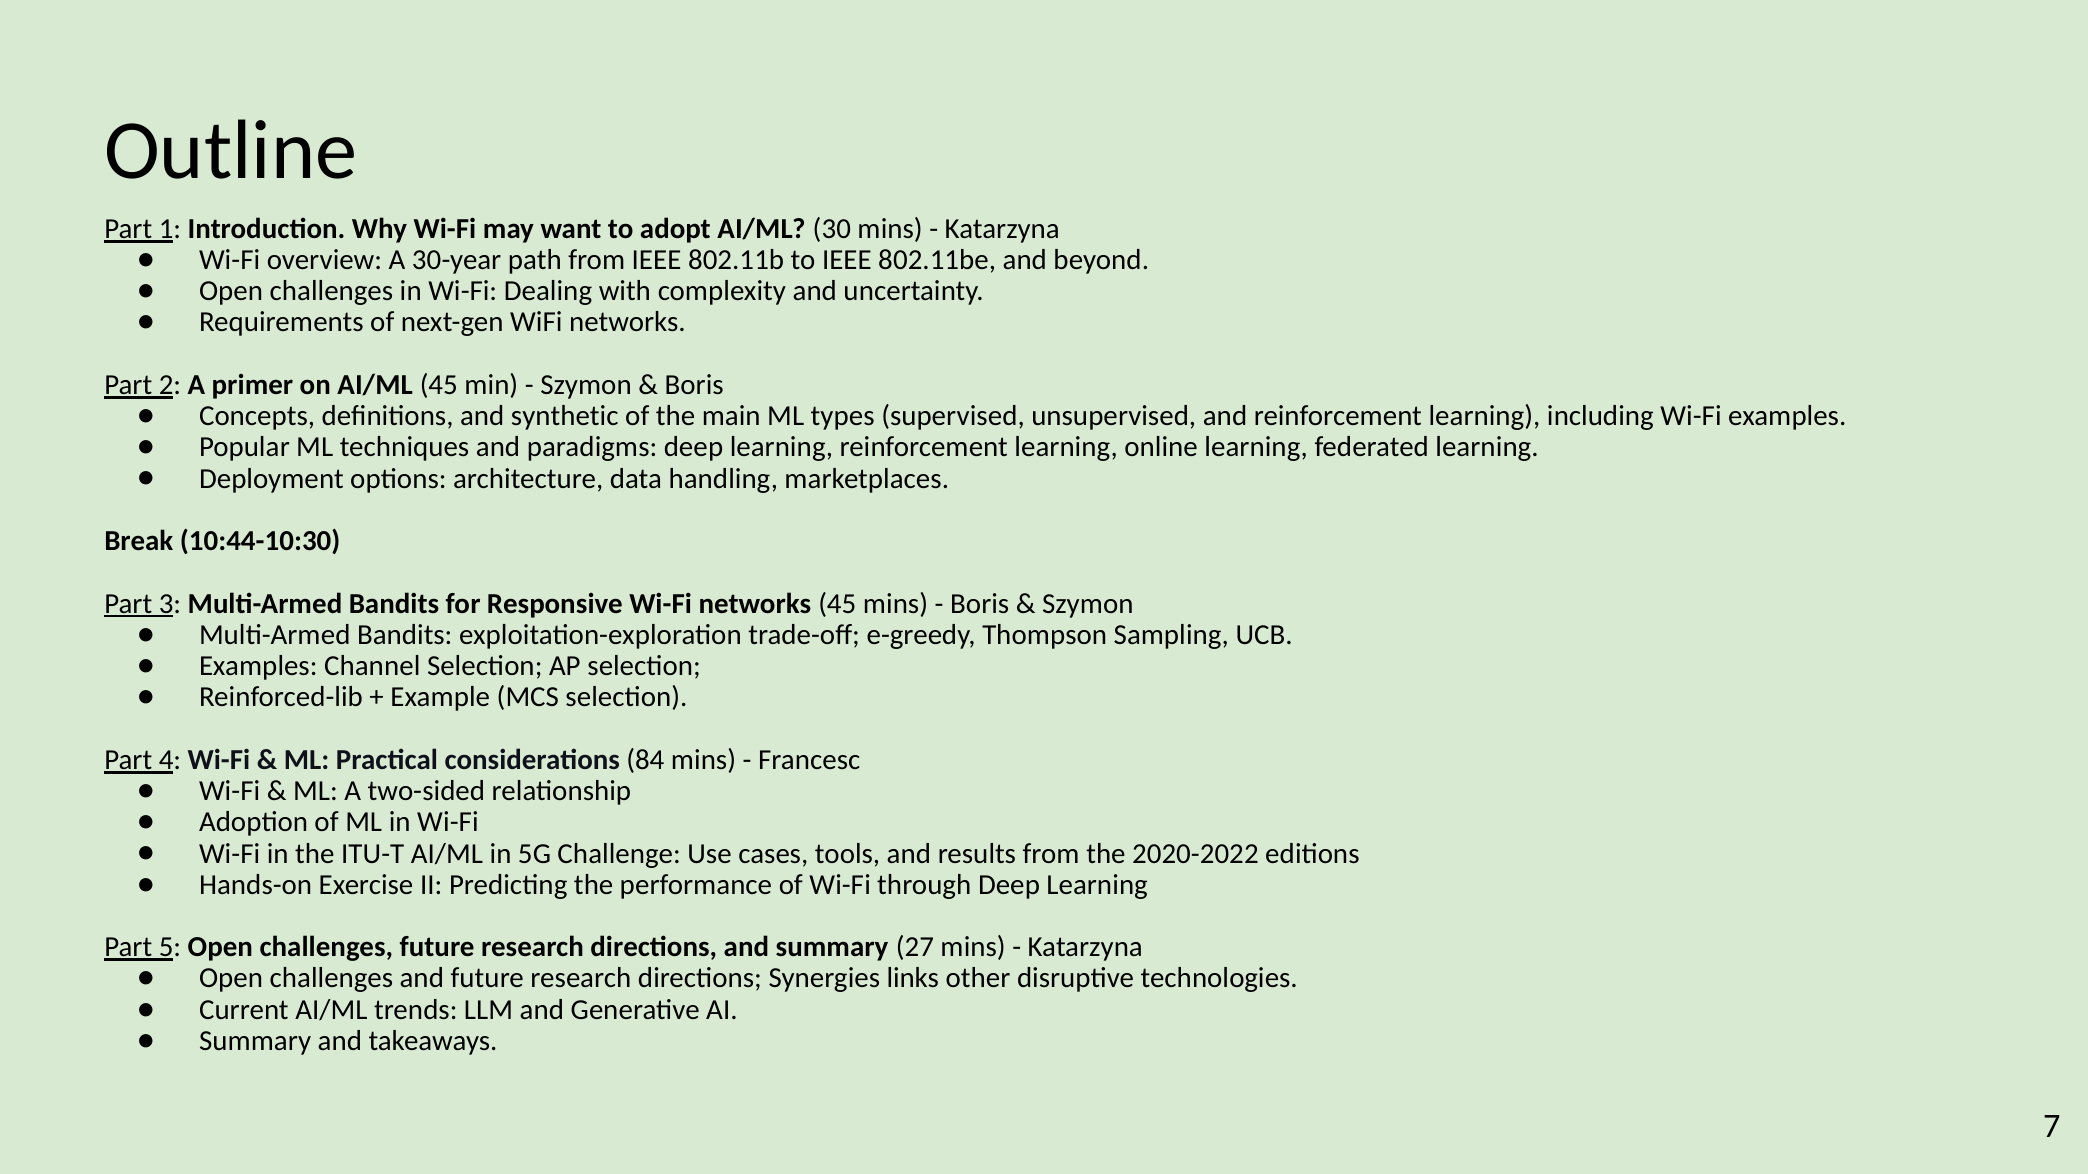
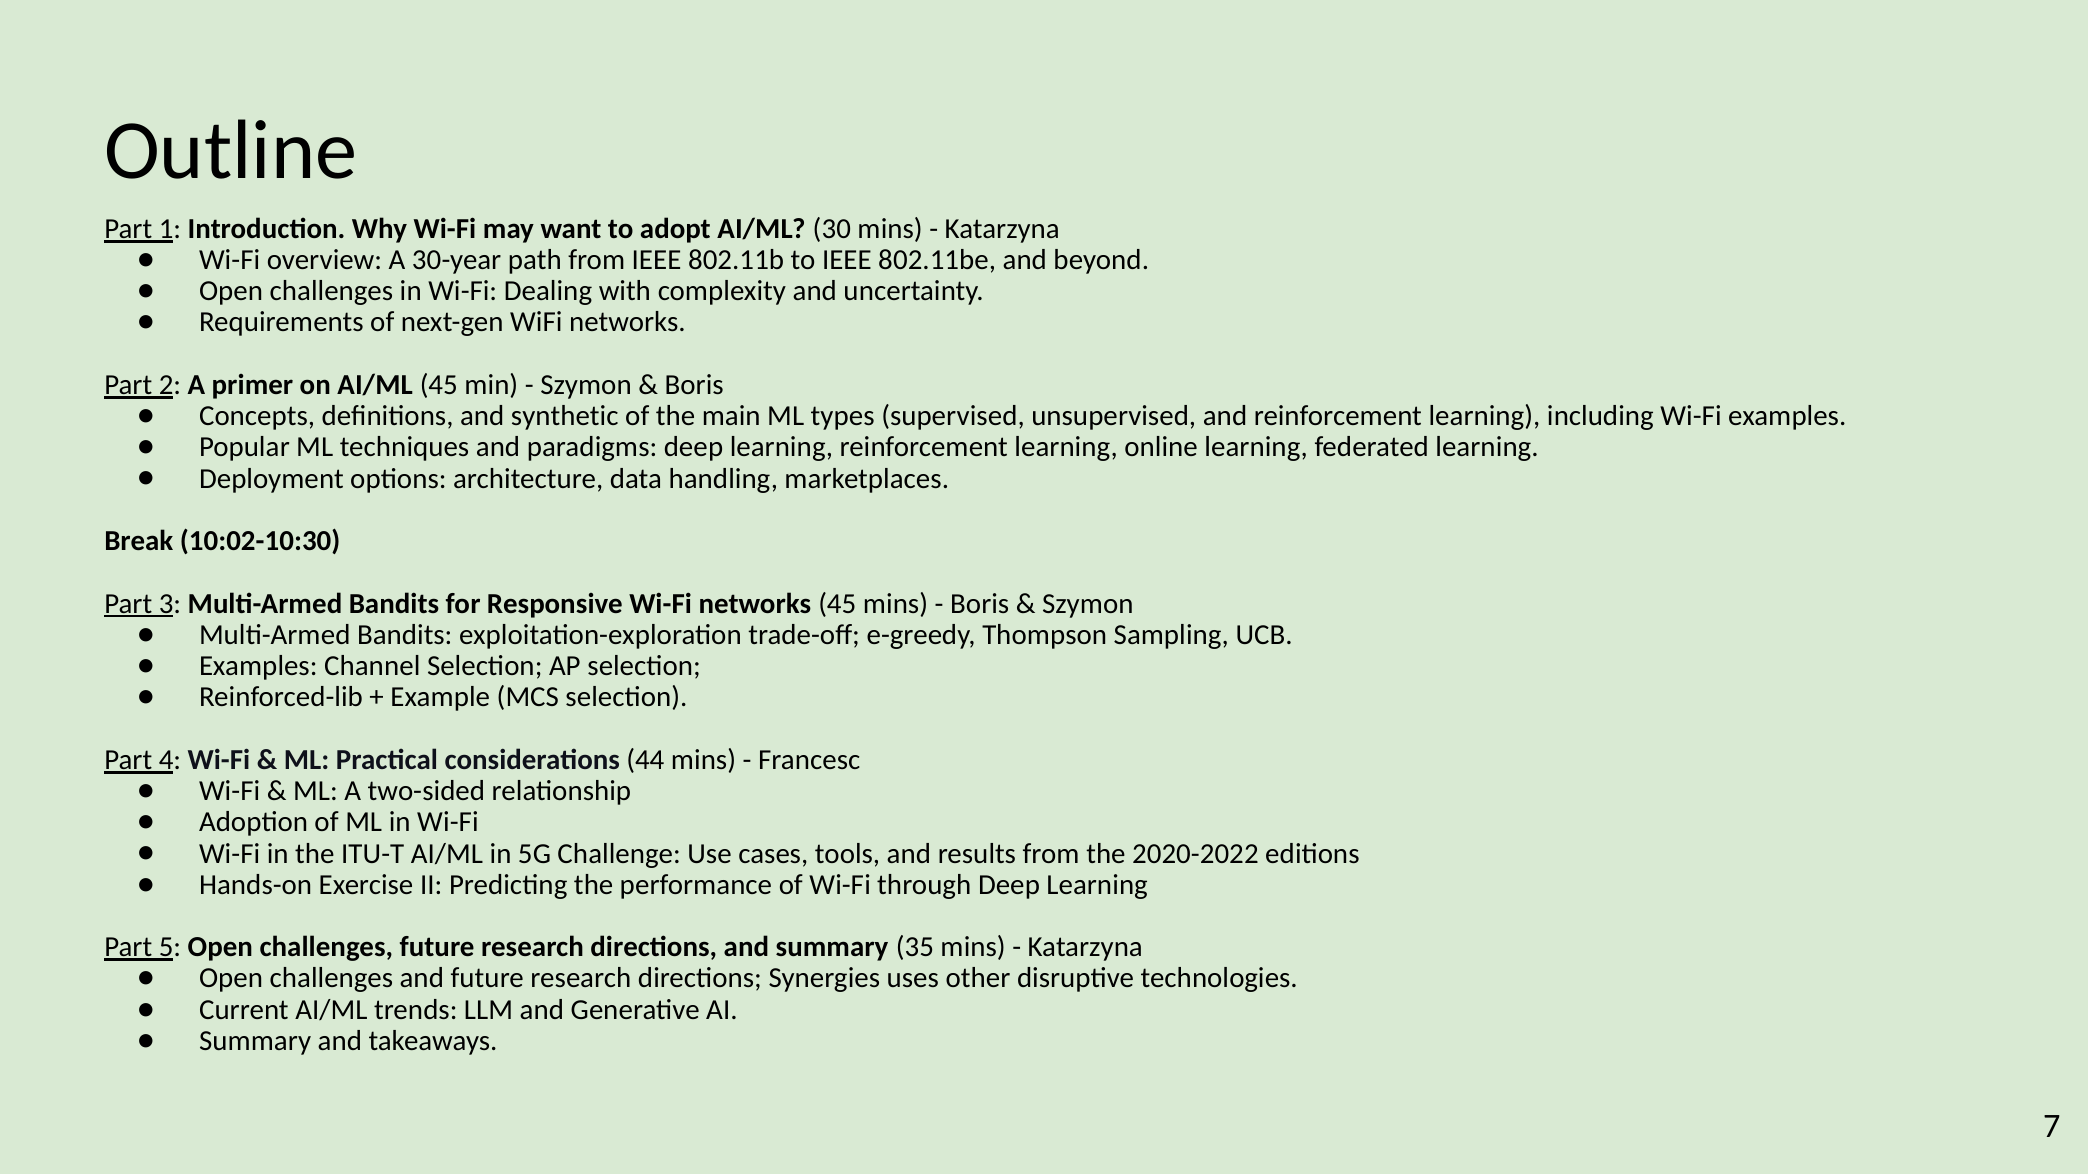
10:44-10:30: 10:44-10:30 -> 10:02-10:30
84: 84 -> 44
27: 27 -> 35
links: links -> uses
